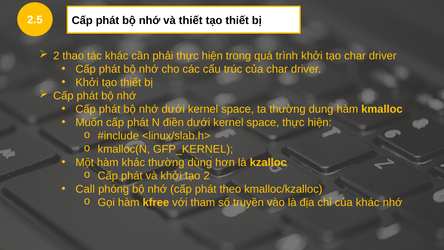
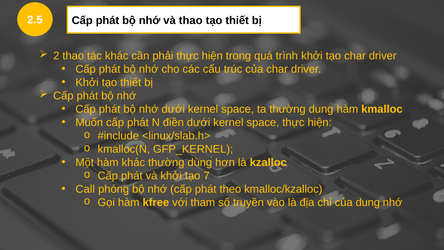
và thiết: thiết -> thao
tạo 2: 2 -> 7
của khác: khác -> dung
